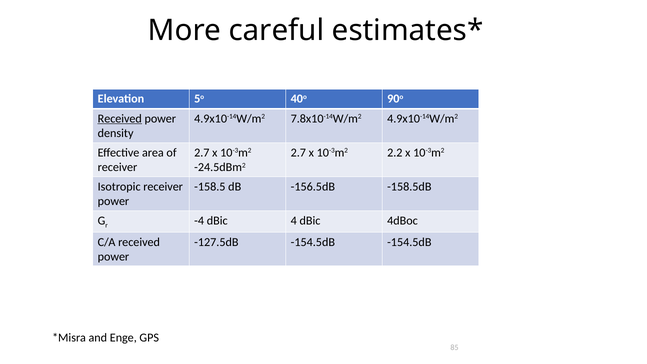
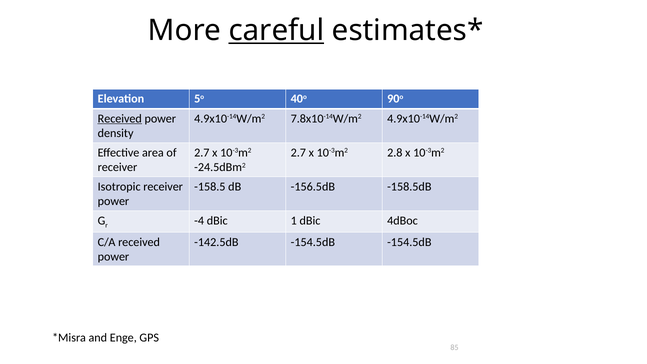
careful underline: none -> present
2.2: 2.2 -> 2.8
4: 4 -> 1
-127.5dB: -127.5dB -> -142.5dB
